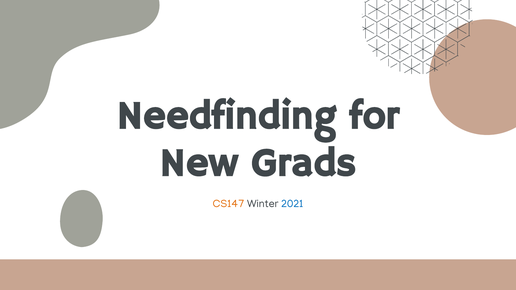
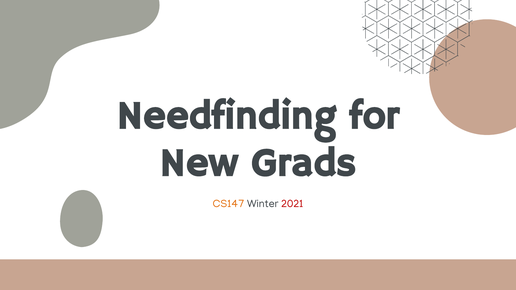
2021 colour: blue -> red
